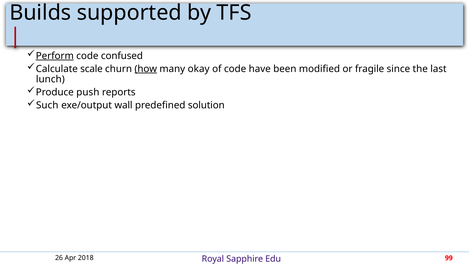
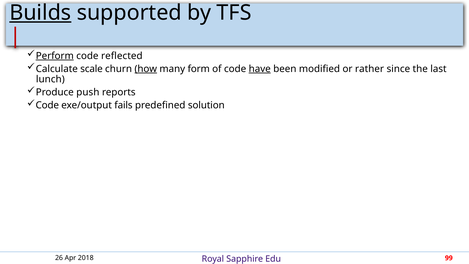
Builds underline: none -> present
confused: confused -> reflected
okay: okay -> form
have underline: none -> present
fragile: fragile -> rather
Such at (47, 105): Such -> Code
wall: wall -> fails
